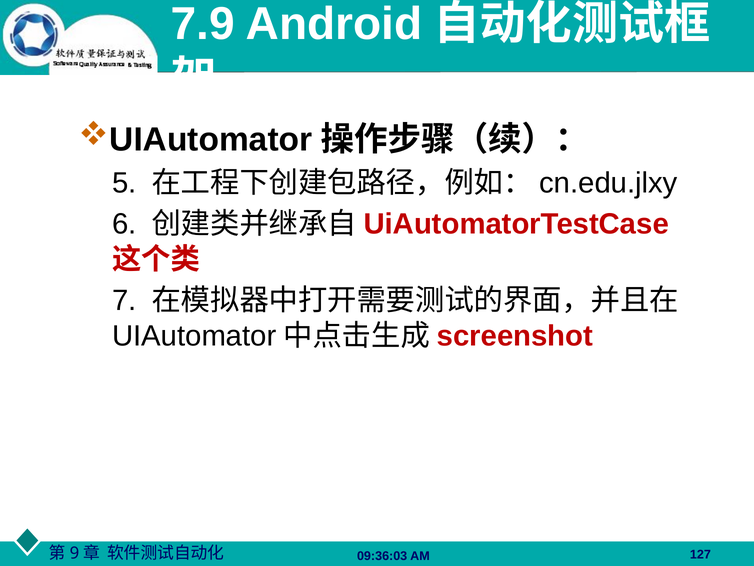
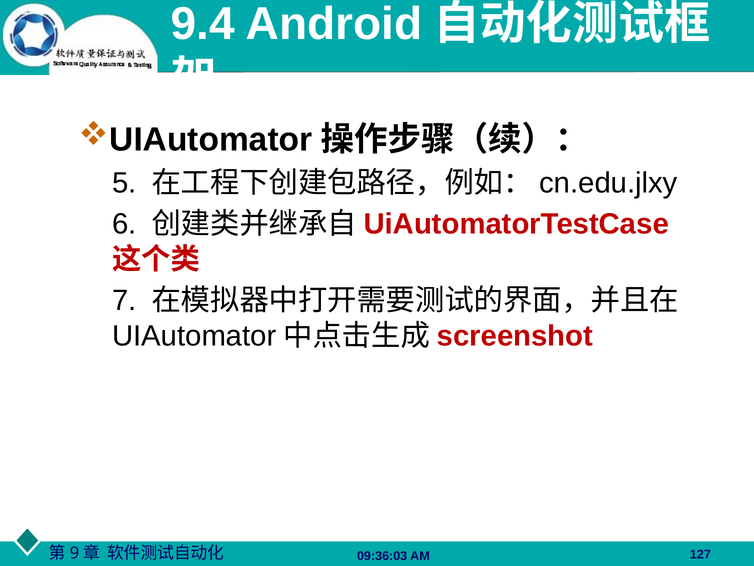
7.9: 7.9 -> 9.4
